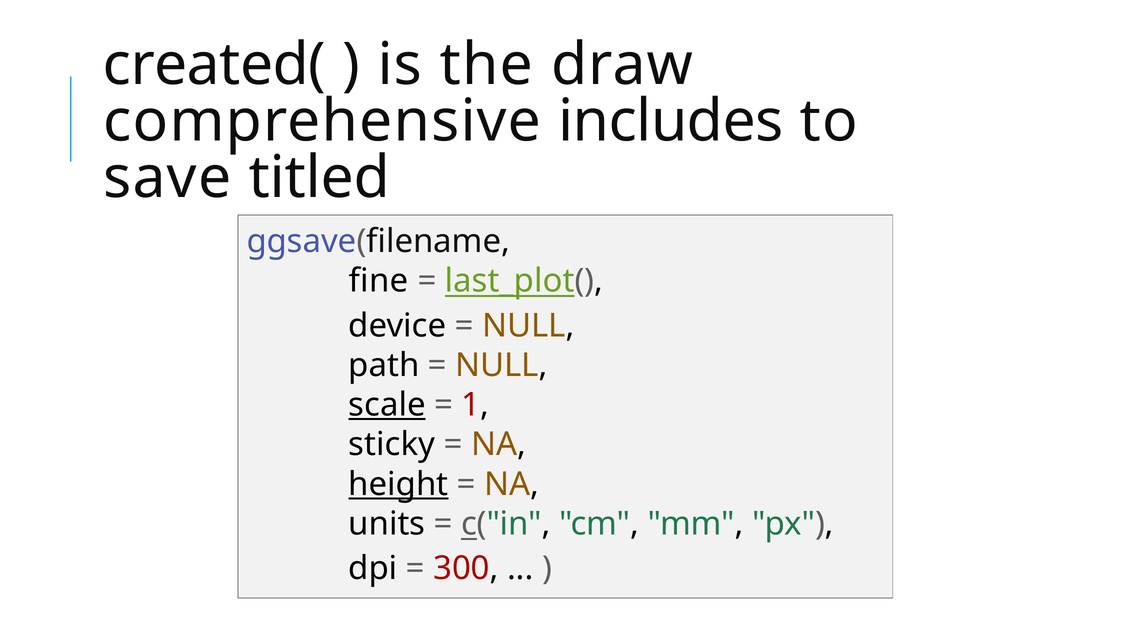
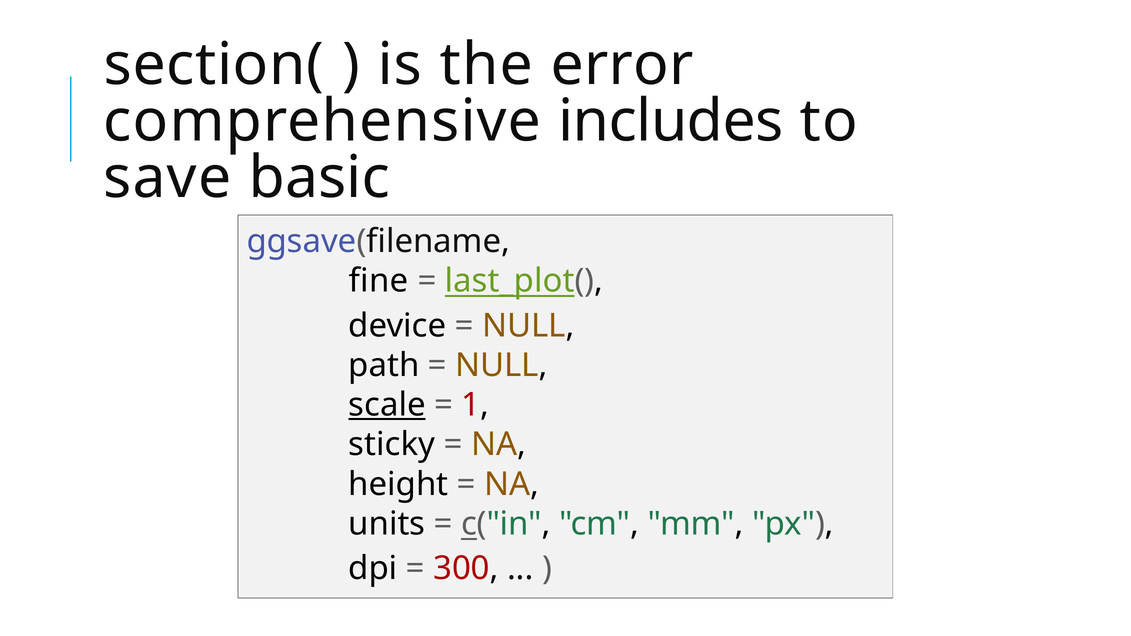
created(: created( -> section(
draw: draw -> error
titled: titled -> basic
height underline: present -> none
